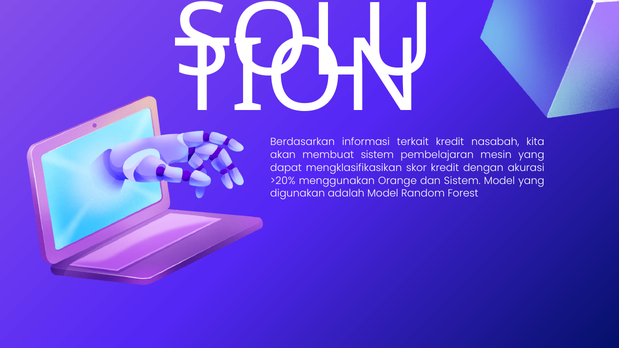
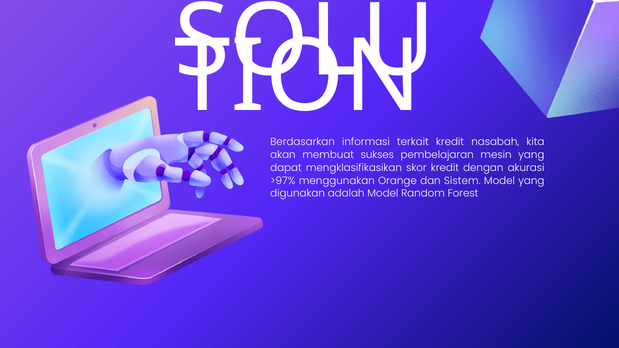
membuat sistem: sistem -> sukses
>20%: >20% -> >97%
